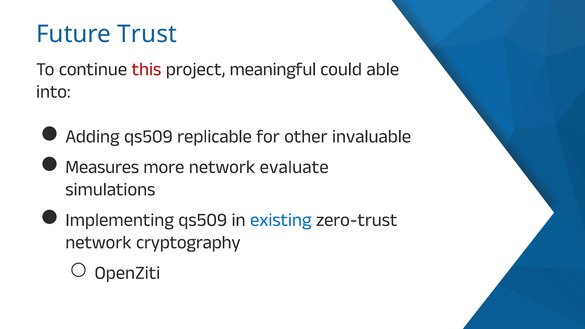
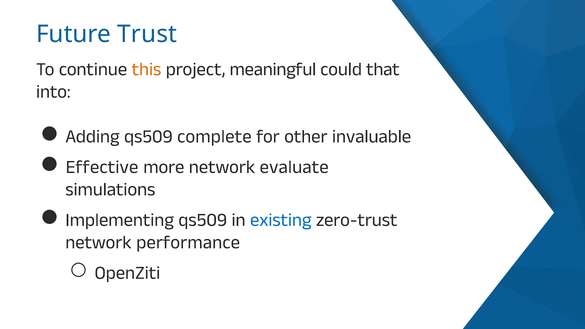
this colour: red -> orange
able: able -> that
replicable: replicable -> complete
Measures: Measures -> Effective
cryptography: cryptography -> performance
